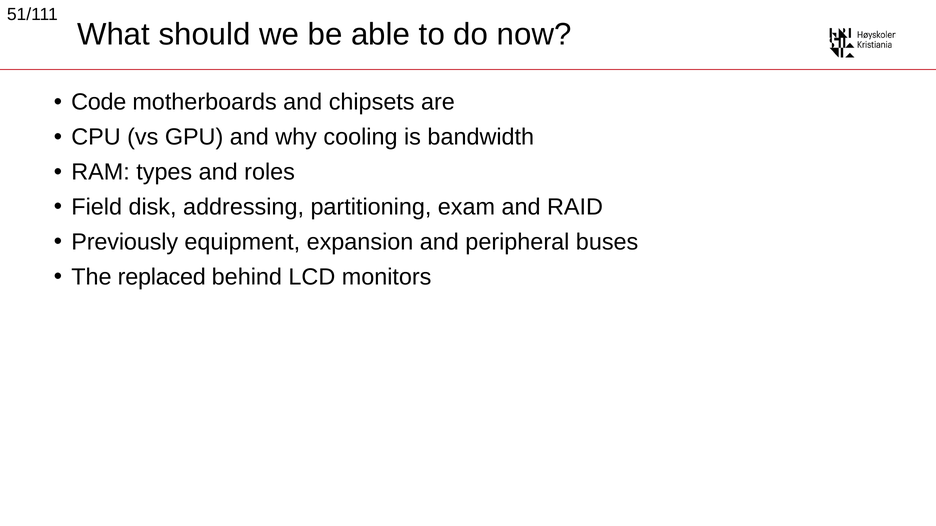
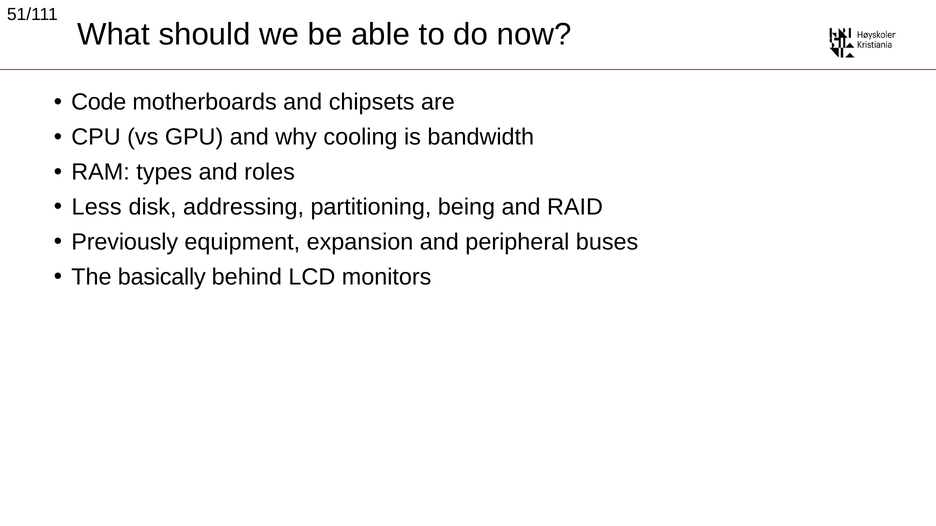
Field: Field -> Less
exam: exam -> being
replaced: replaced -> basically
